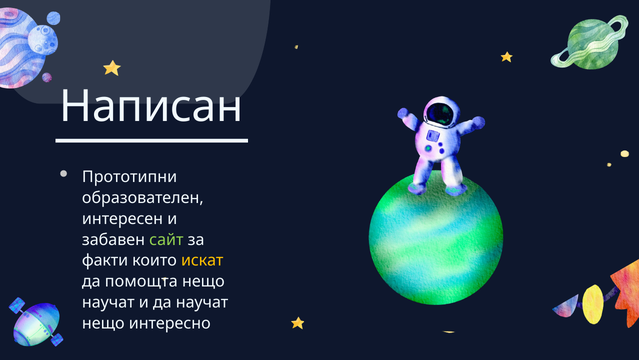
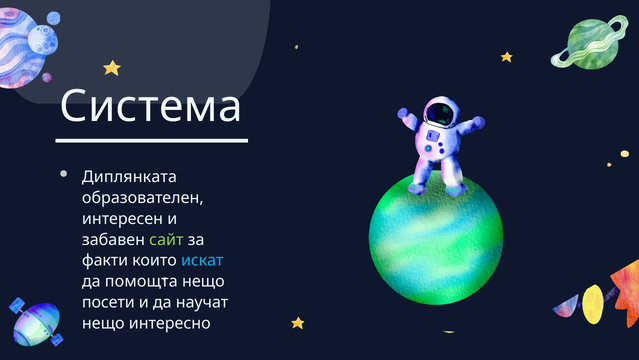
Написан: Написан -> Система
Прототипни: Прототипни -> Диплянката
искат colour: yellow -> light blue
научат at (108, 302): научат -> посети
